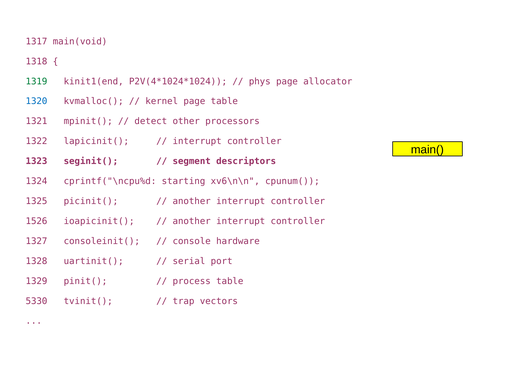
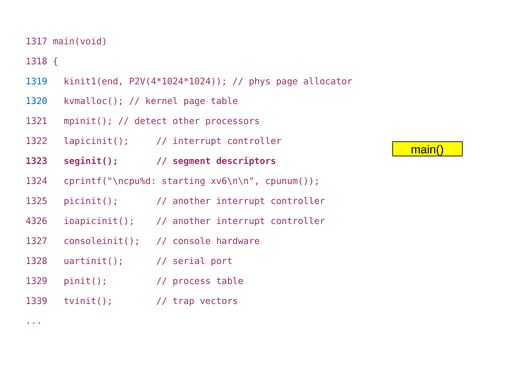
1319 colour: green -> blue
1526: 1526 -> 4326
5330: 5330 -> 1339
